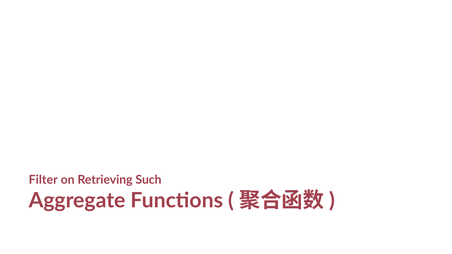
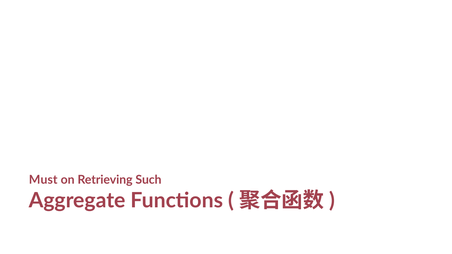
Filter: Filter -> Must
